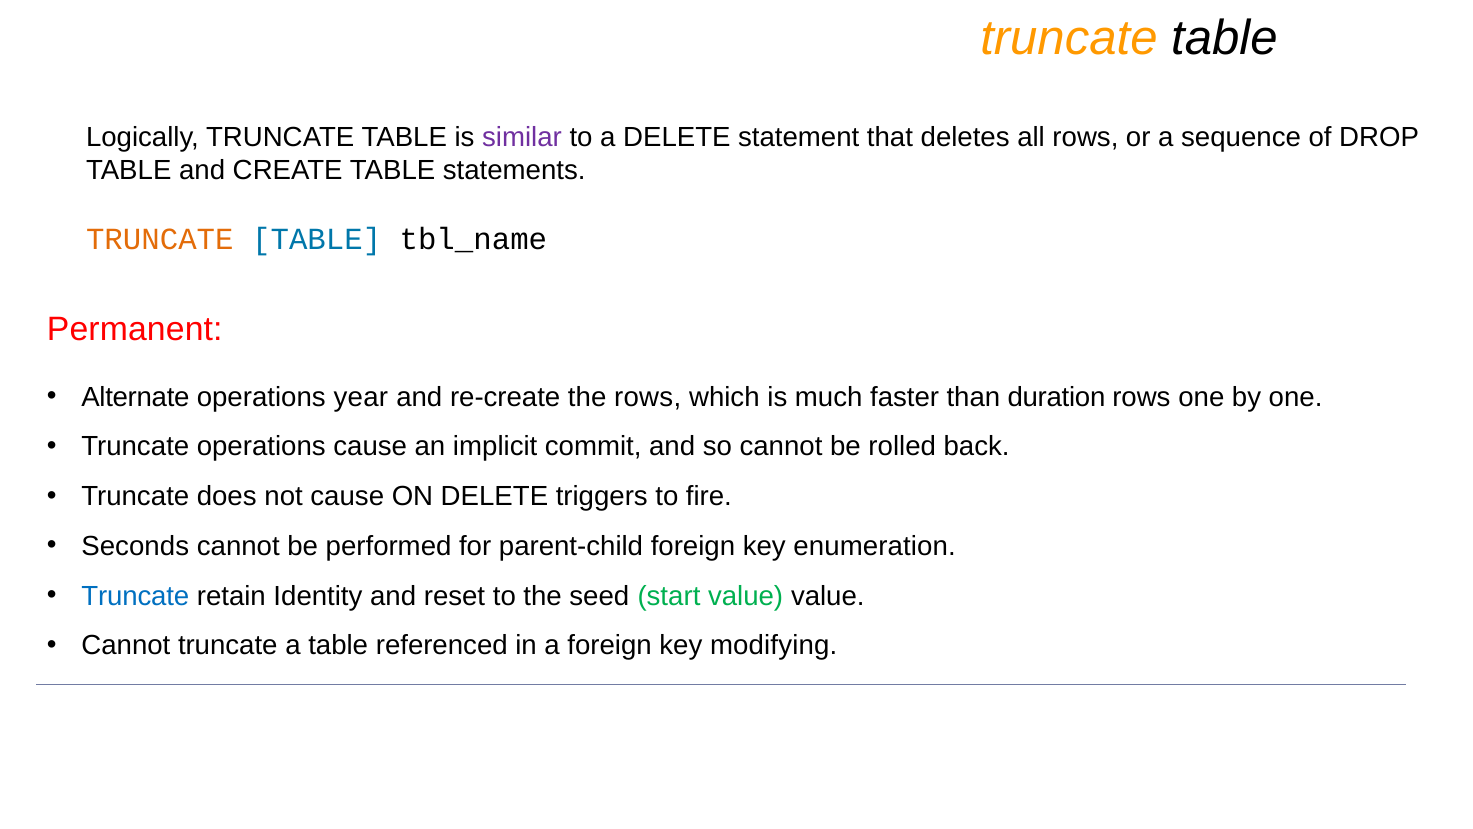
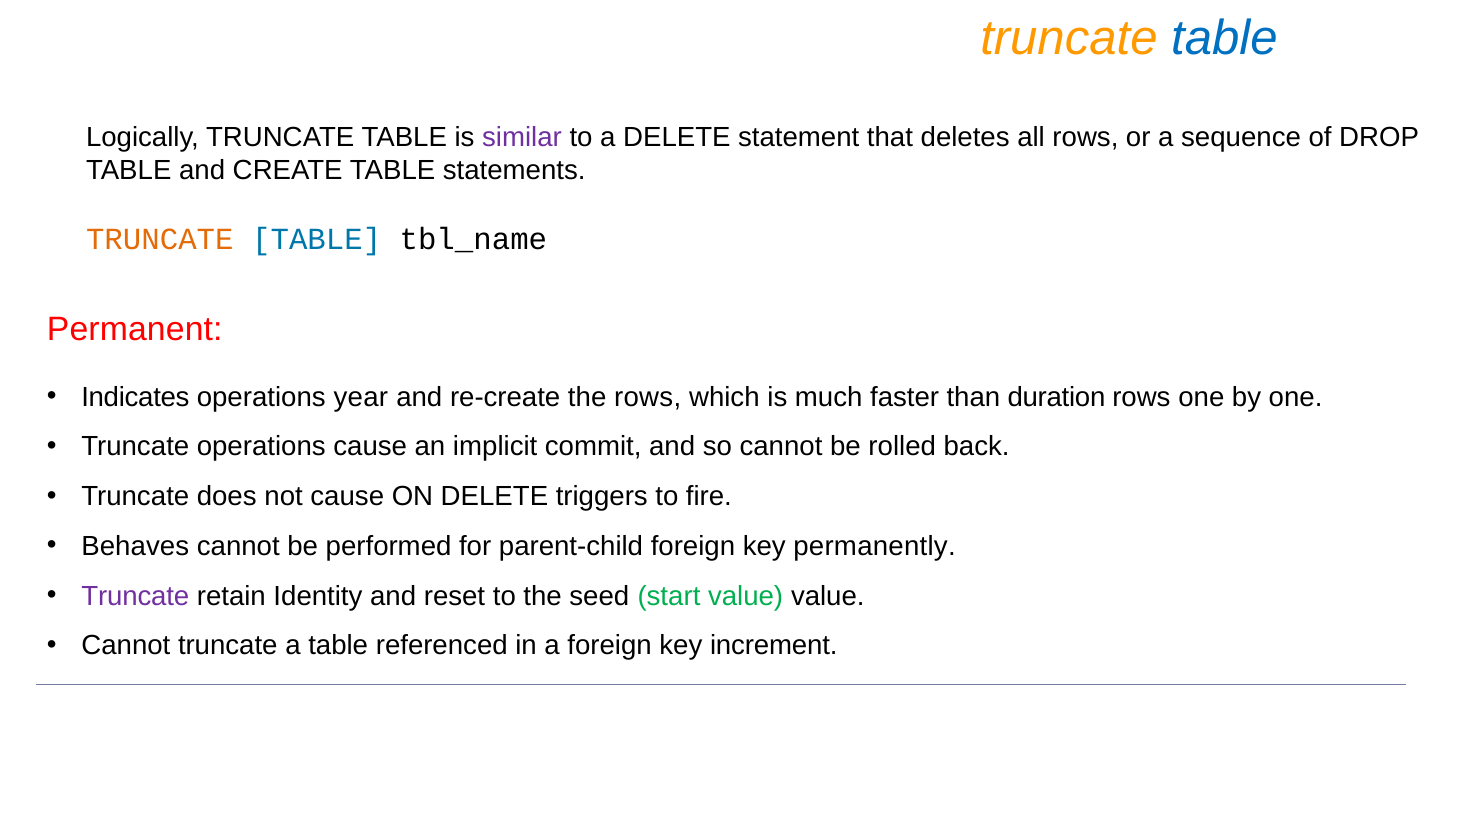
table at (1224, 38) colour: black -> blue
Alternate: Alternate -> Indicates
Seconds: Seconds -> Behaves
enumeration: enumeration -> permanently
Truncate at (135, 596) colour: blue -> purple
modifying: modifying -> increment
